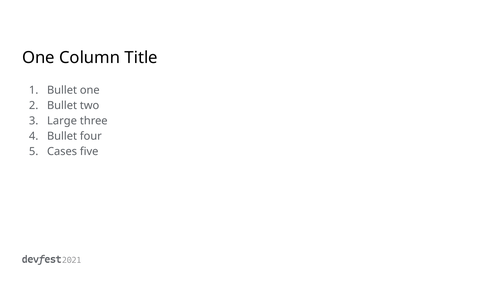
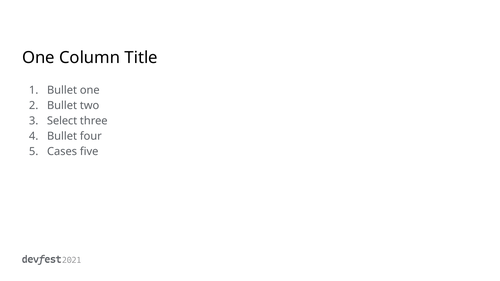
Large: Large -> Select
